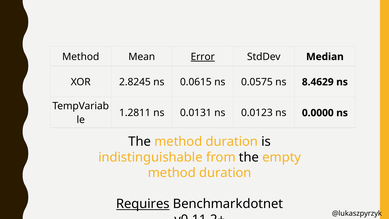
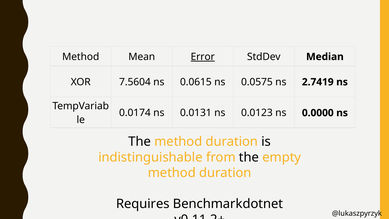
2.8245: 2.8245 -> 7.5604
8.4629: 8.4629 -> 2.7419
1.2811: 1.2811 -> 0.0174
Requires underline: present -> none
